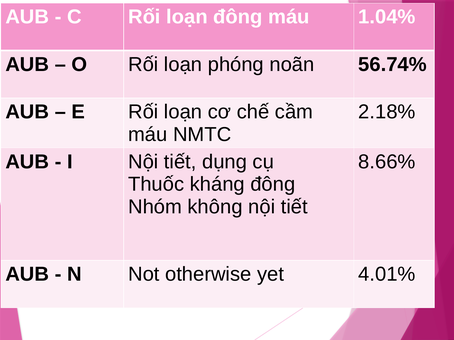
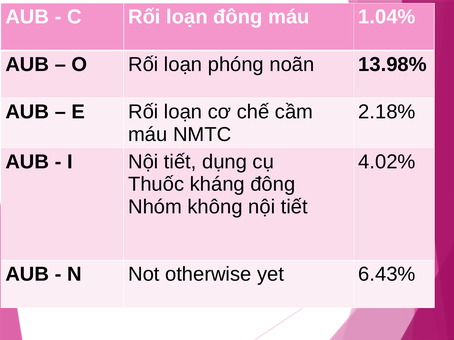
56.74%: 56.74% -> 13.98%
8.66%: 8.66% -> 4.02%
4.01%: 4.01% -> 6.43%
